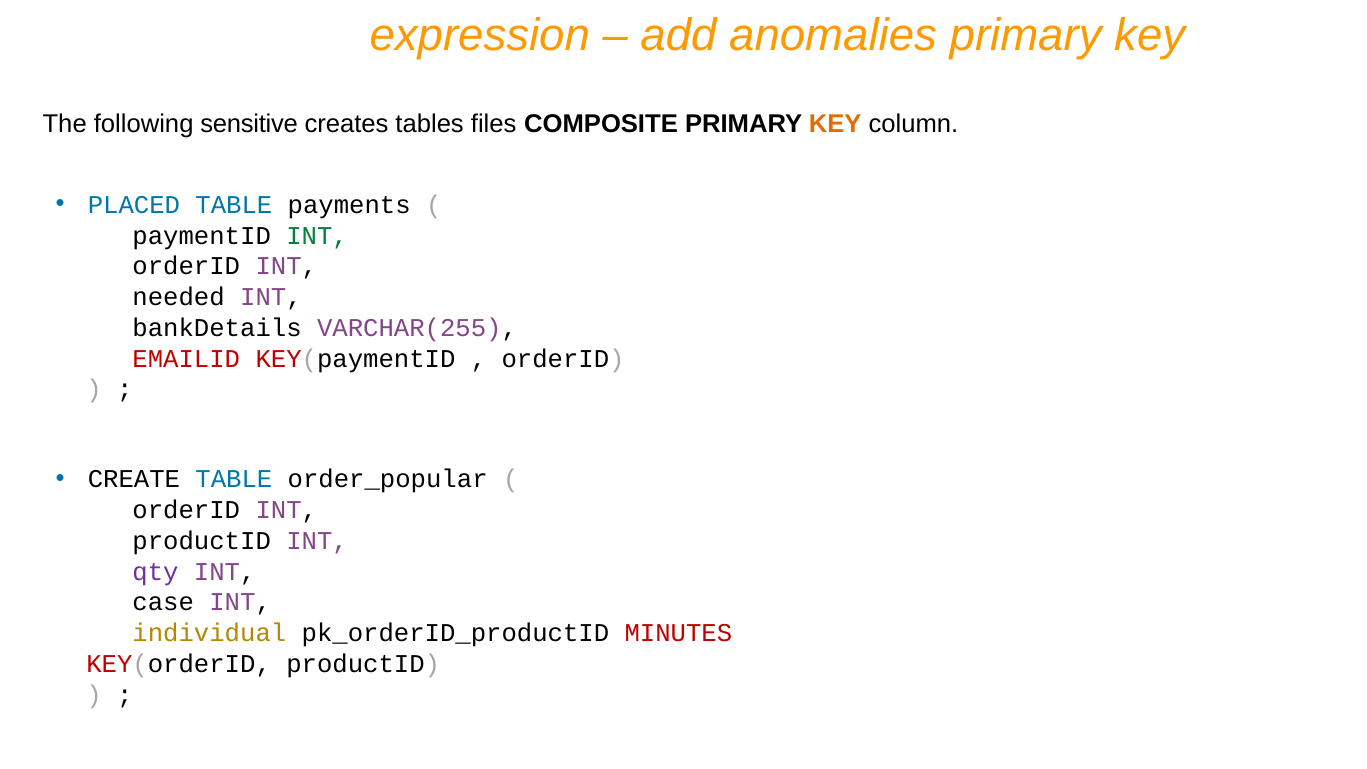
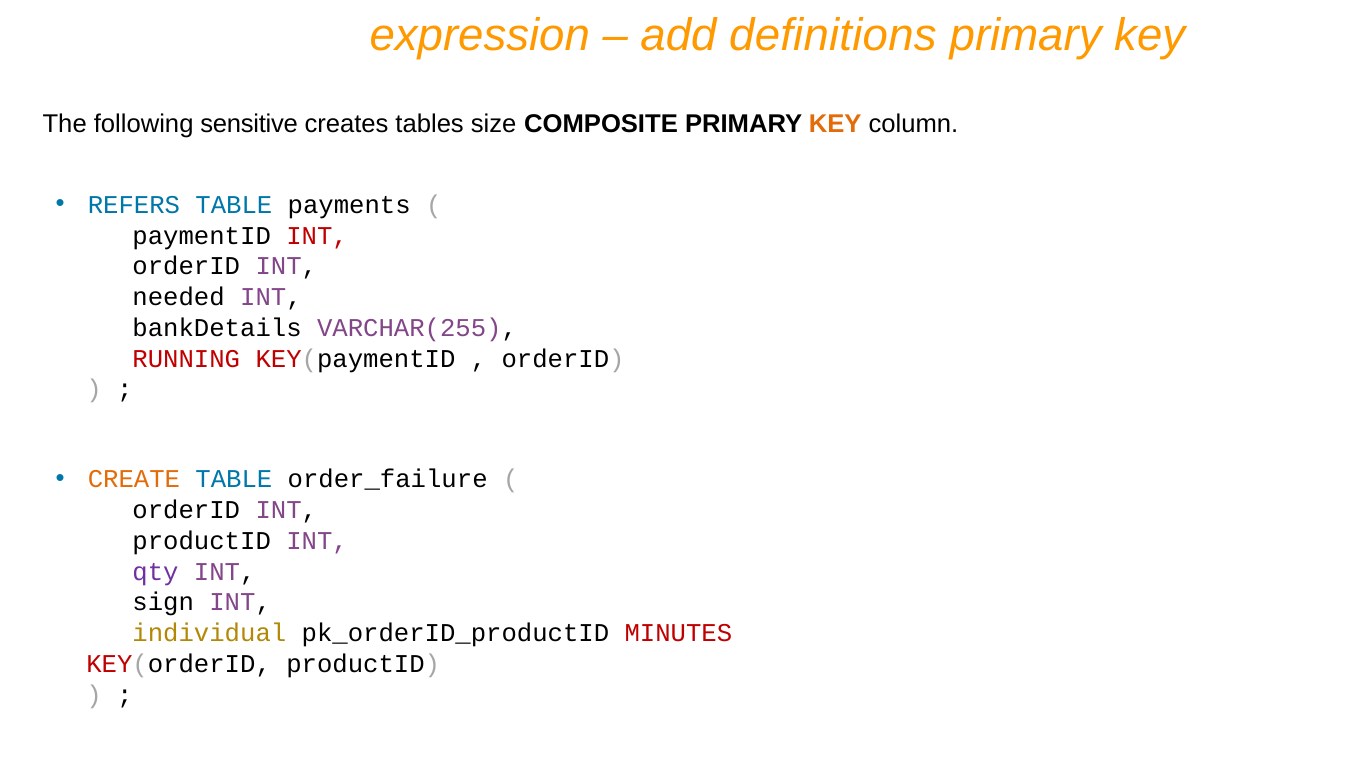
anomalies: anomalies -> definitions
files: files -> size
PLACED: PLACED -> REFERS
INT at (317, 236) colour: green -> red
EMAILID: EMAILID -> RUNNING
CREATE colour: black -> orange
order_popular: order_popular -> order_failure
case: case -> sign
